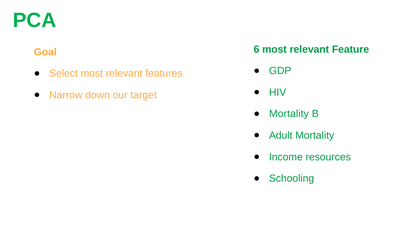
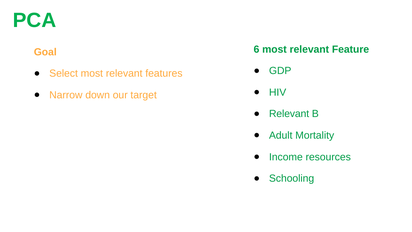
Mortality at (289, 114): Mortality -> Relevant
